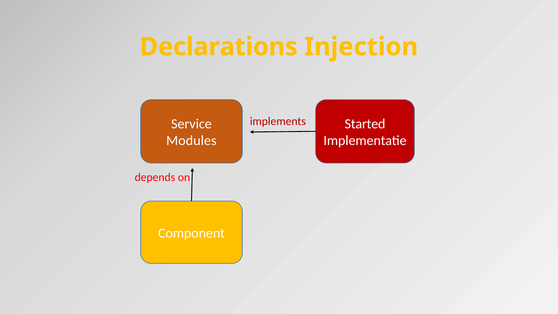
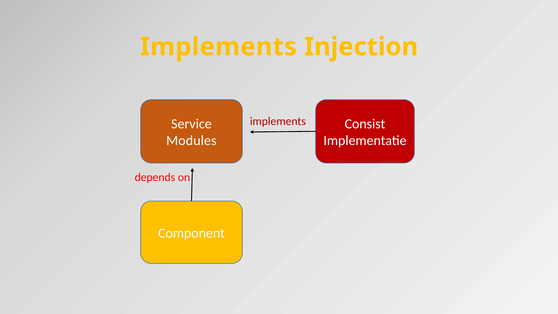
Declarations at (219, 47): Declarations -> Implements
Started: Started -> Consist
